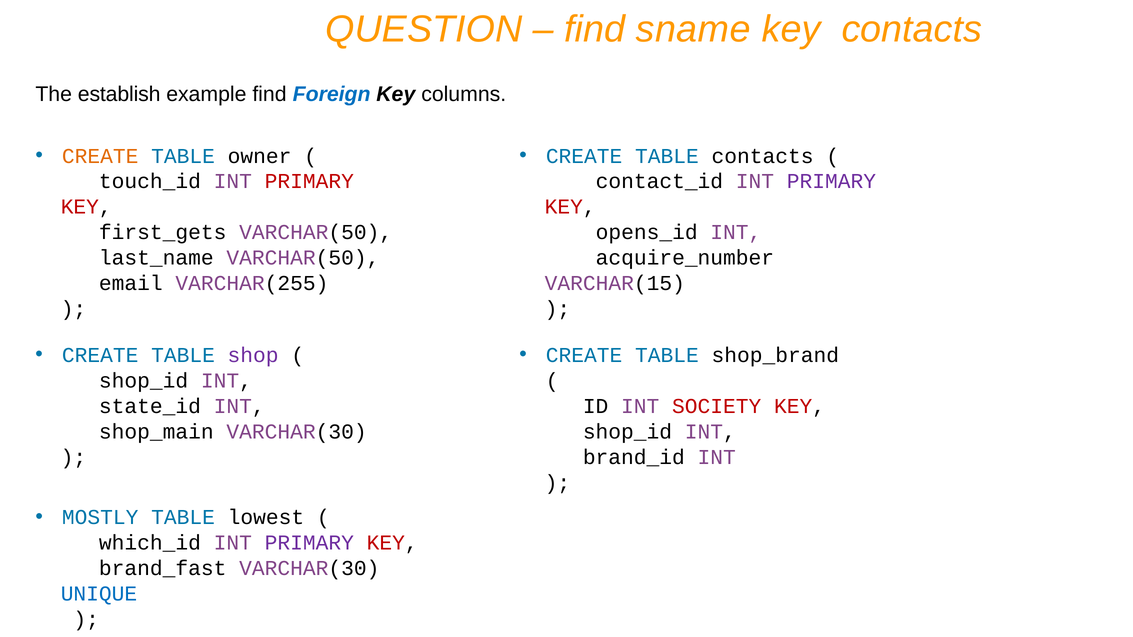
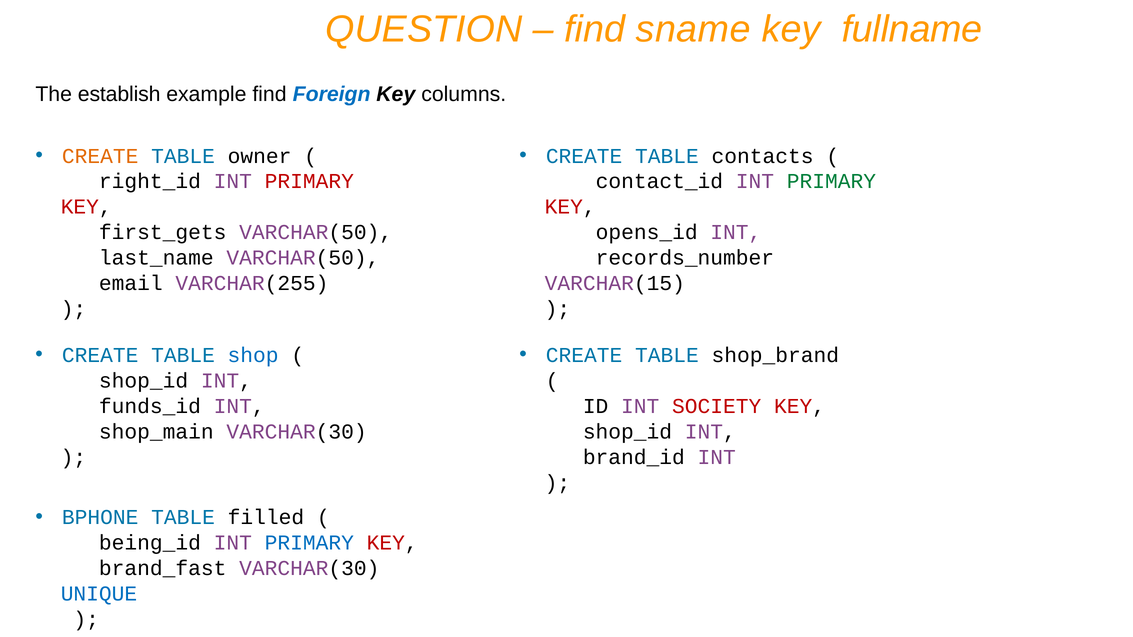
key contacts: contacts -> fullname
touch_id: touch_id -> right_id
PRIMARY at (831, 182) colour: purple -> green
acquire_number: acquire_number -> records_number
shop colour: purple -> blue
state_id: state_id -> funds_id
MOSTLY: MOSTLY -> BPHONE
lowest: lowest -> filled
which_id: which_id -> being_id
PRIMARY at (309, 543) colour: purple -> blue
